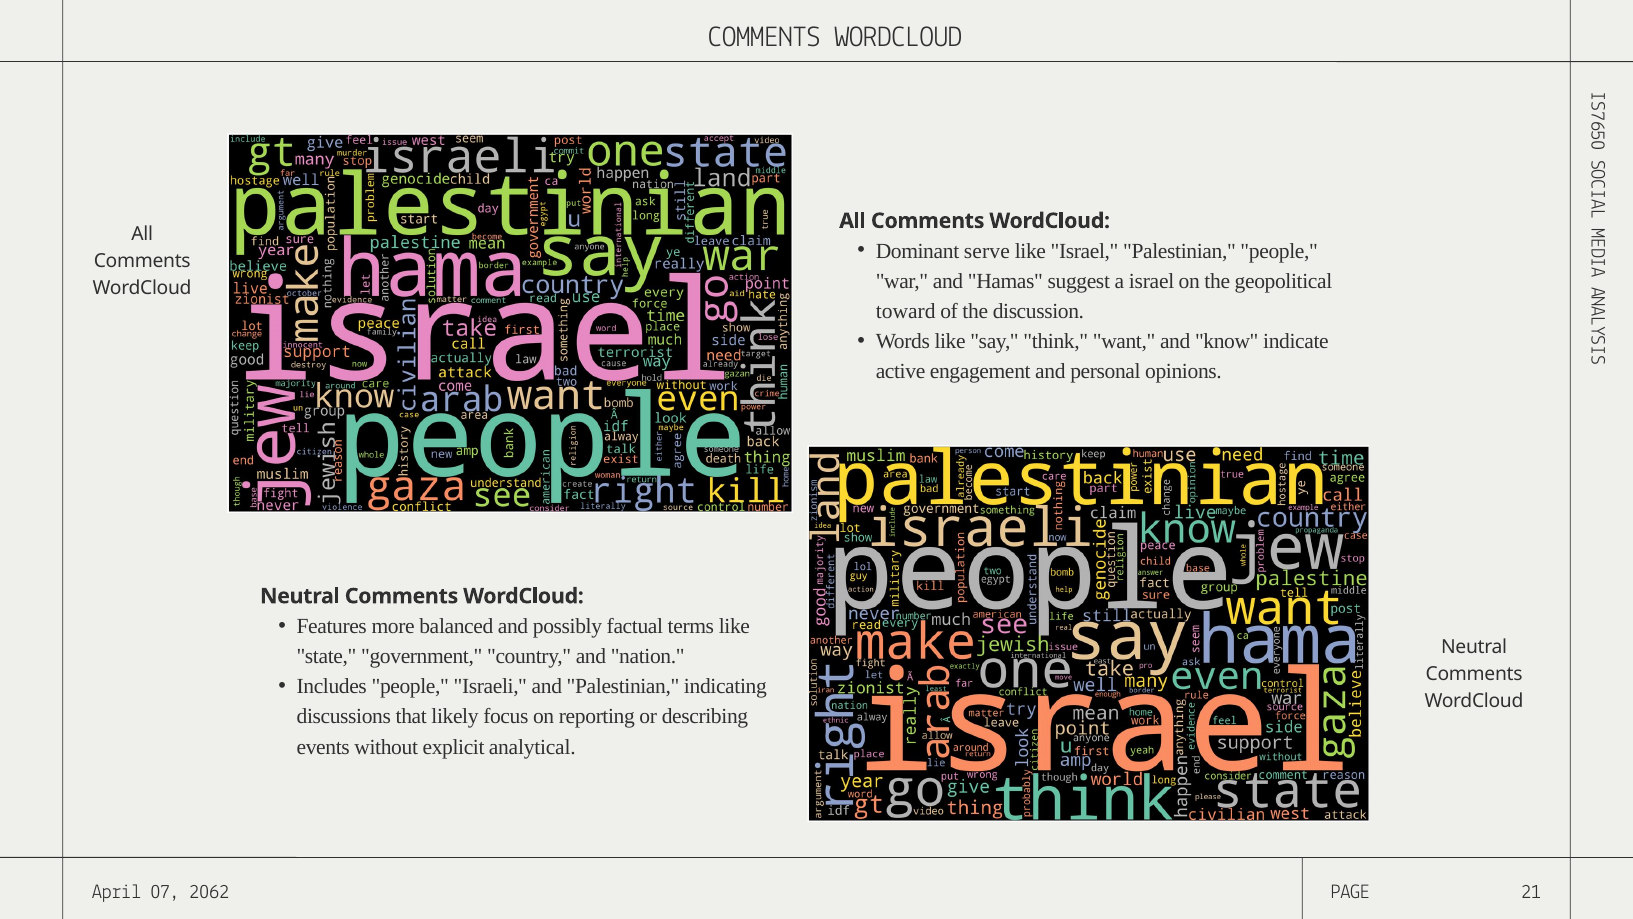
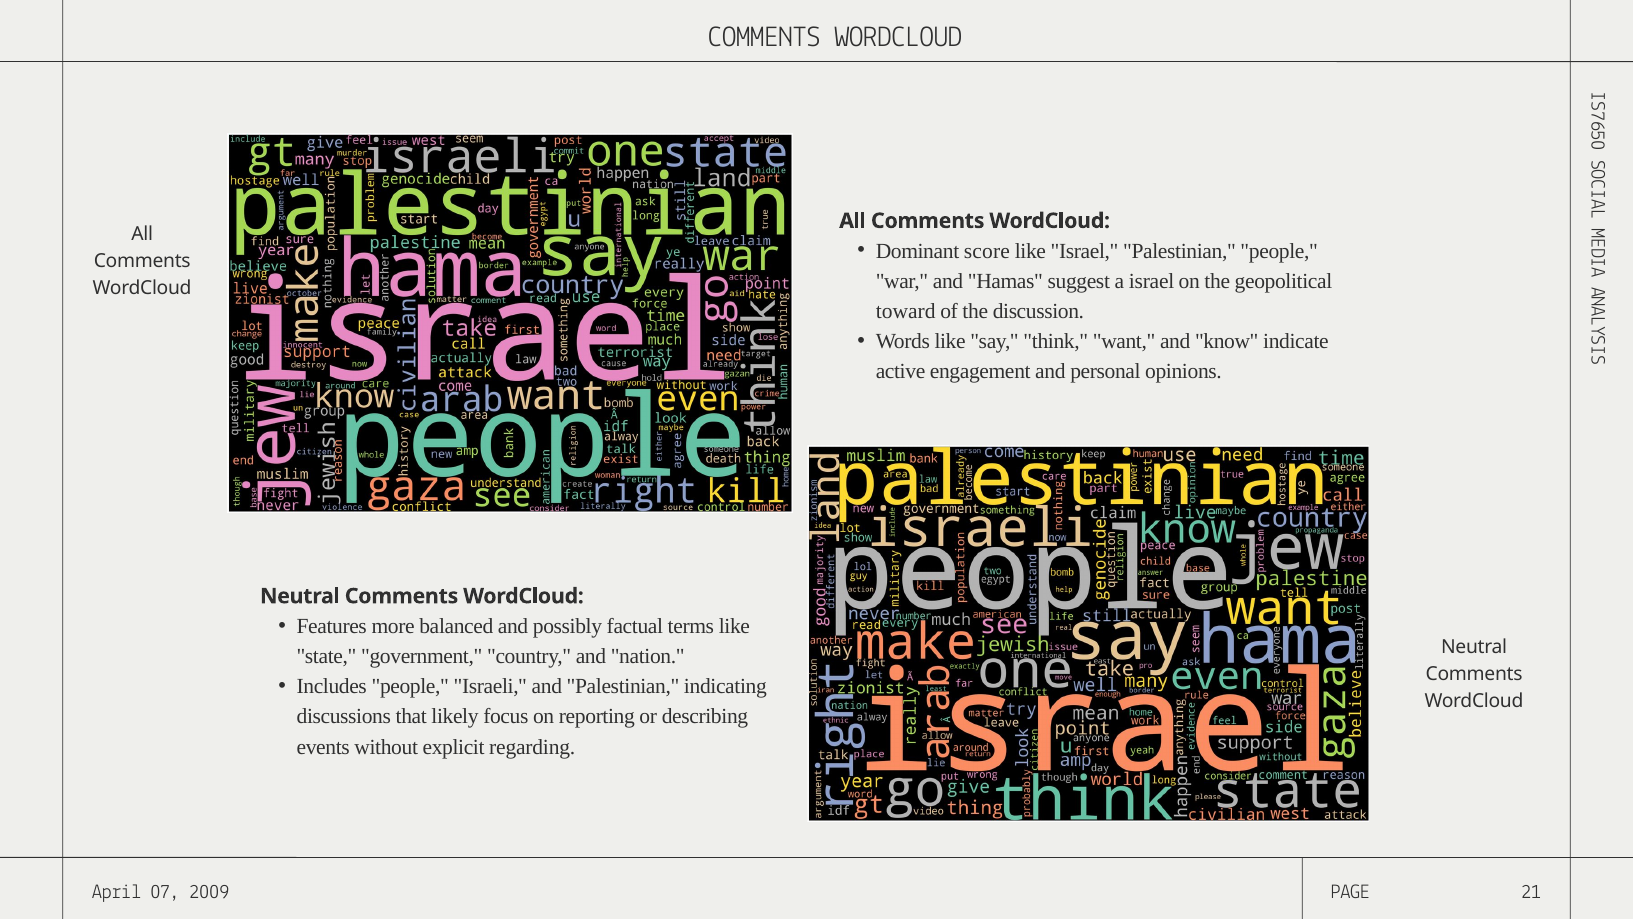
serve: serve -> score
analytical: analytical -> regarding
2062: 2062 -> 2009
